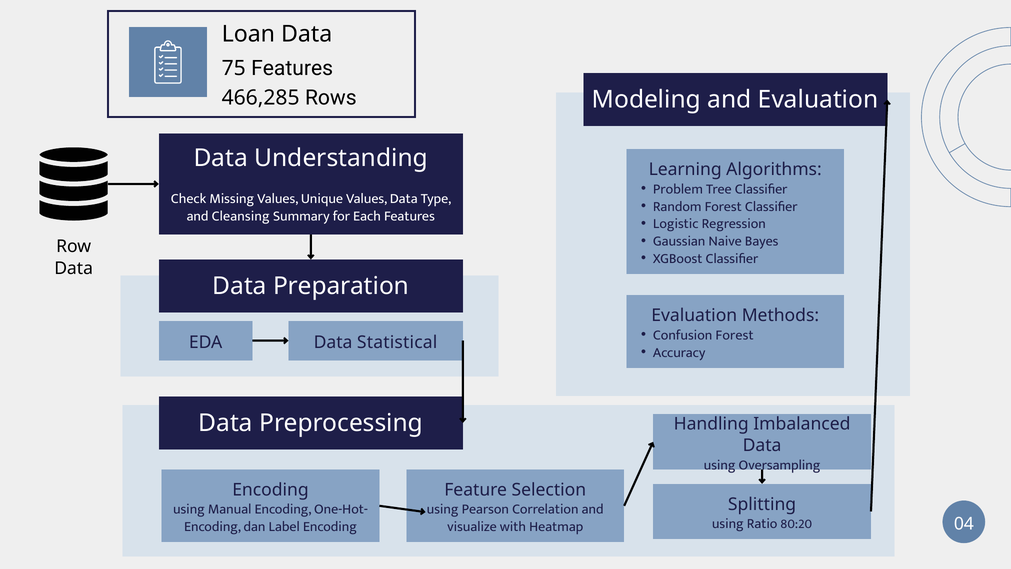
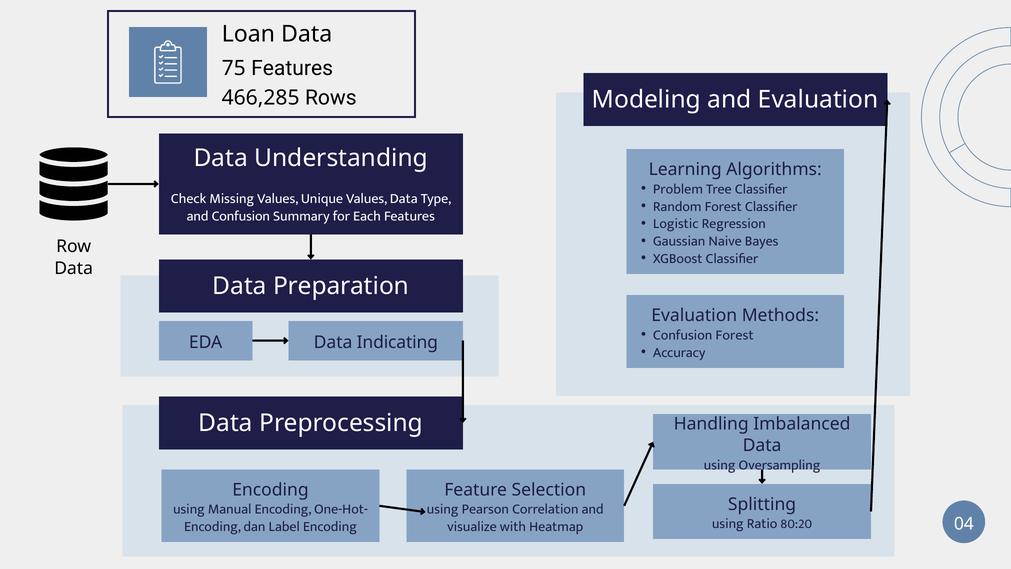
and Cleansing: Cleansing -> Confusion
Statistical: Statistical -> Indicating
